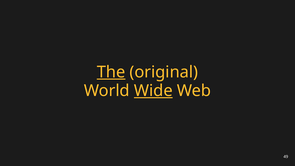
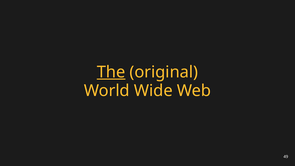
Wide underline: present -> none
